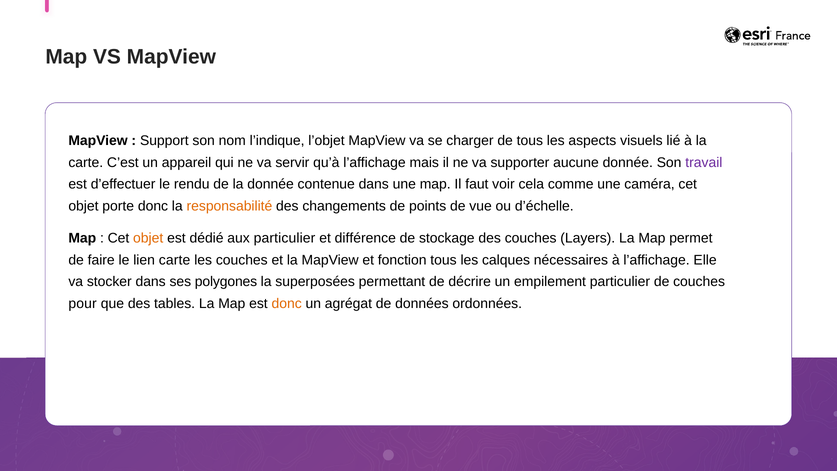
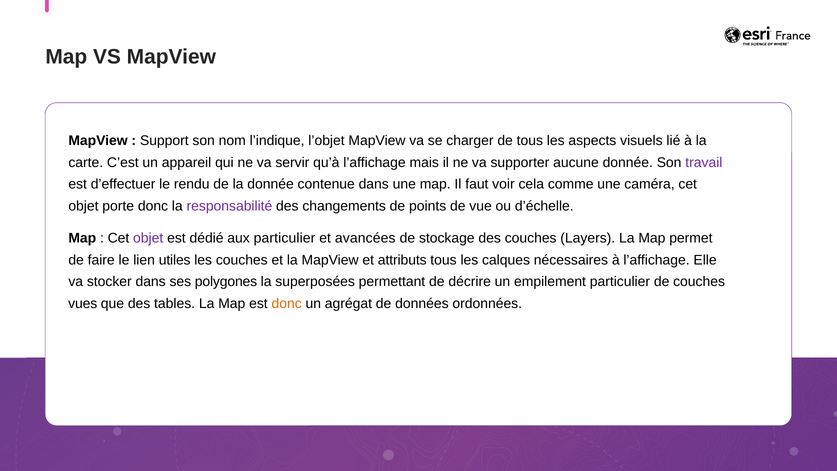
responsabilité colour: orange -> purple
objet at (148, 238) colour: orange -> purple
différence: différence -> avancées
lien carte: carte -> utiles
fonction: fonction -> attributs
pour: pour -> vues
